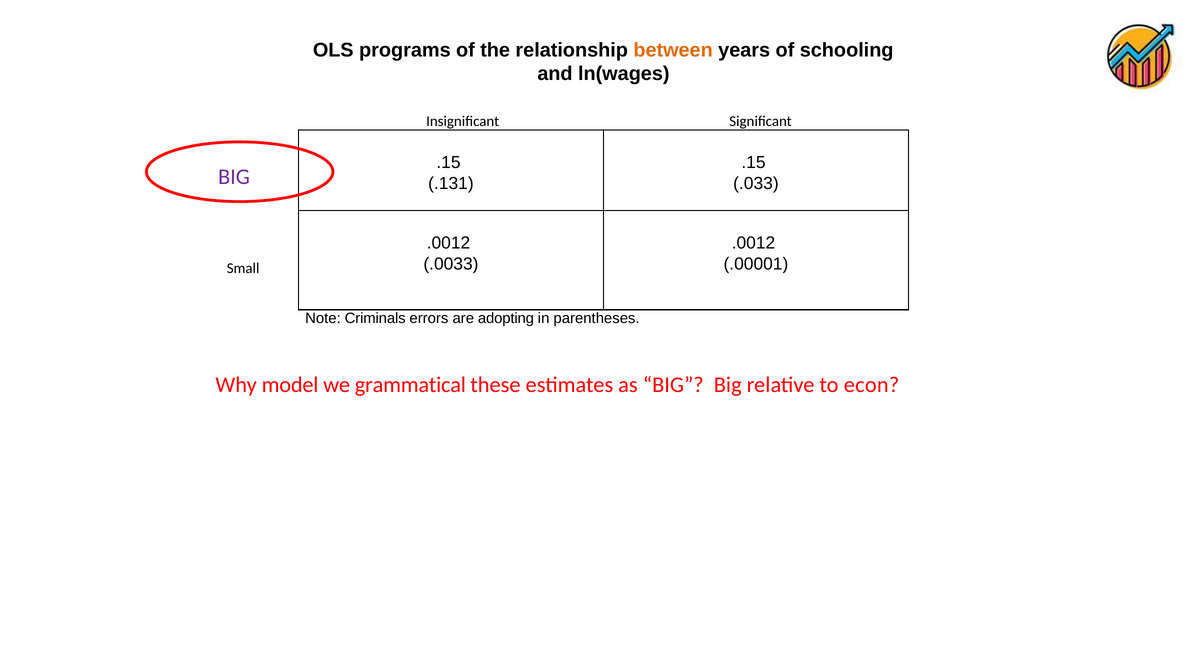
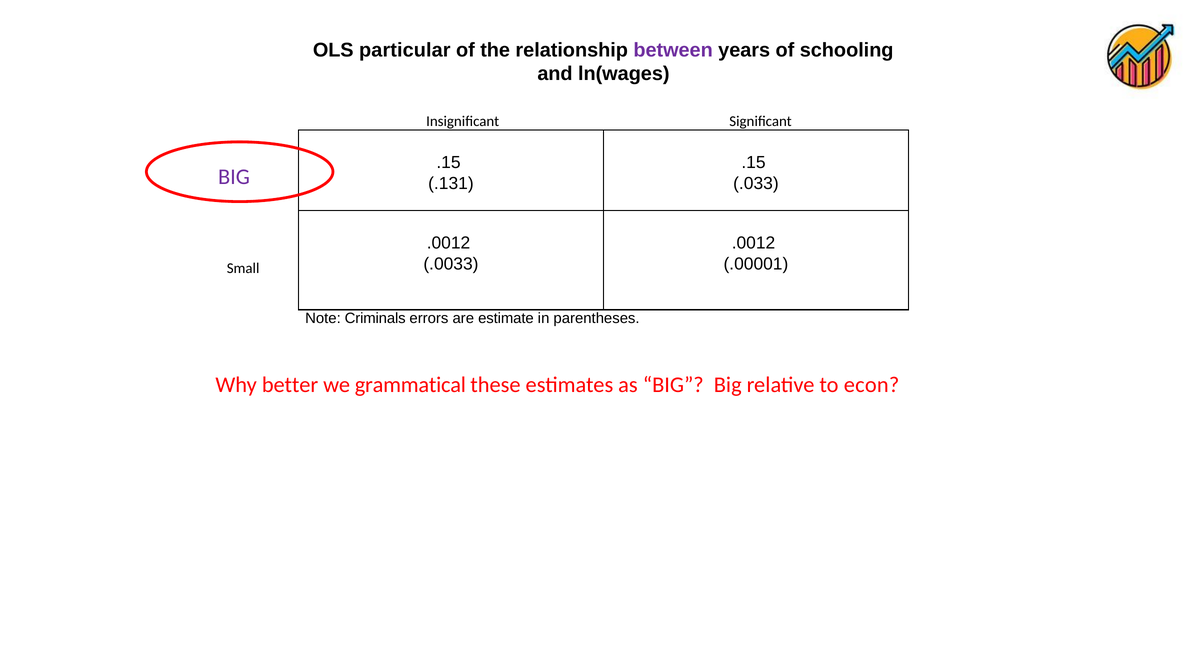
programs: programs -> particular
between colour: orange -> purple
adopting: adopting -> estimate
model: model -> better
